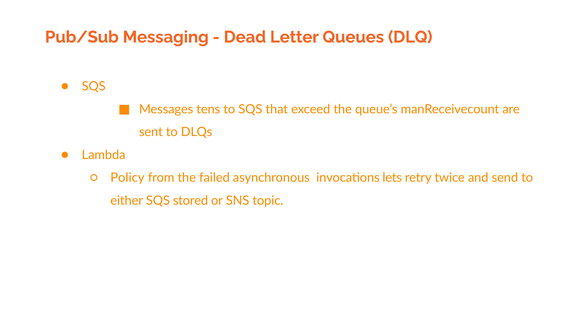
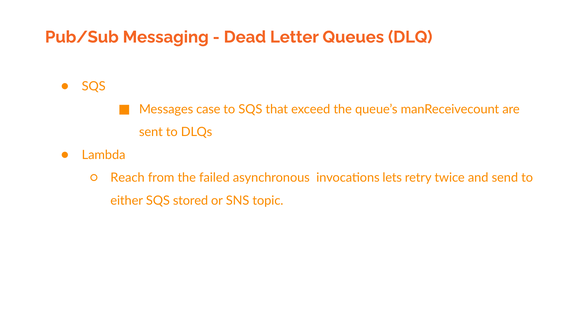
tens: tens -> case
Policy: Policy -> Reach
